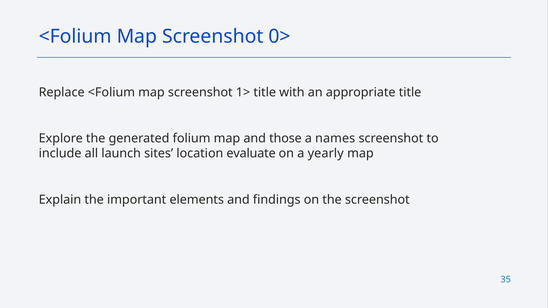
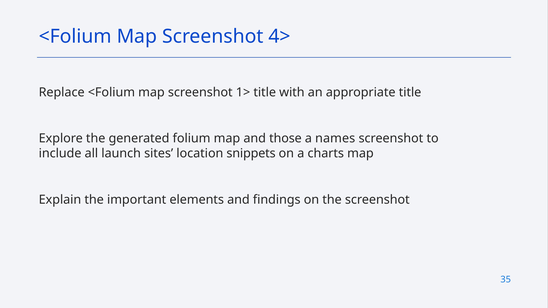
0>: 0> -> 4>
evaluate: evaluate -> snippets
yearly: yearly -> charts
